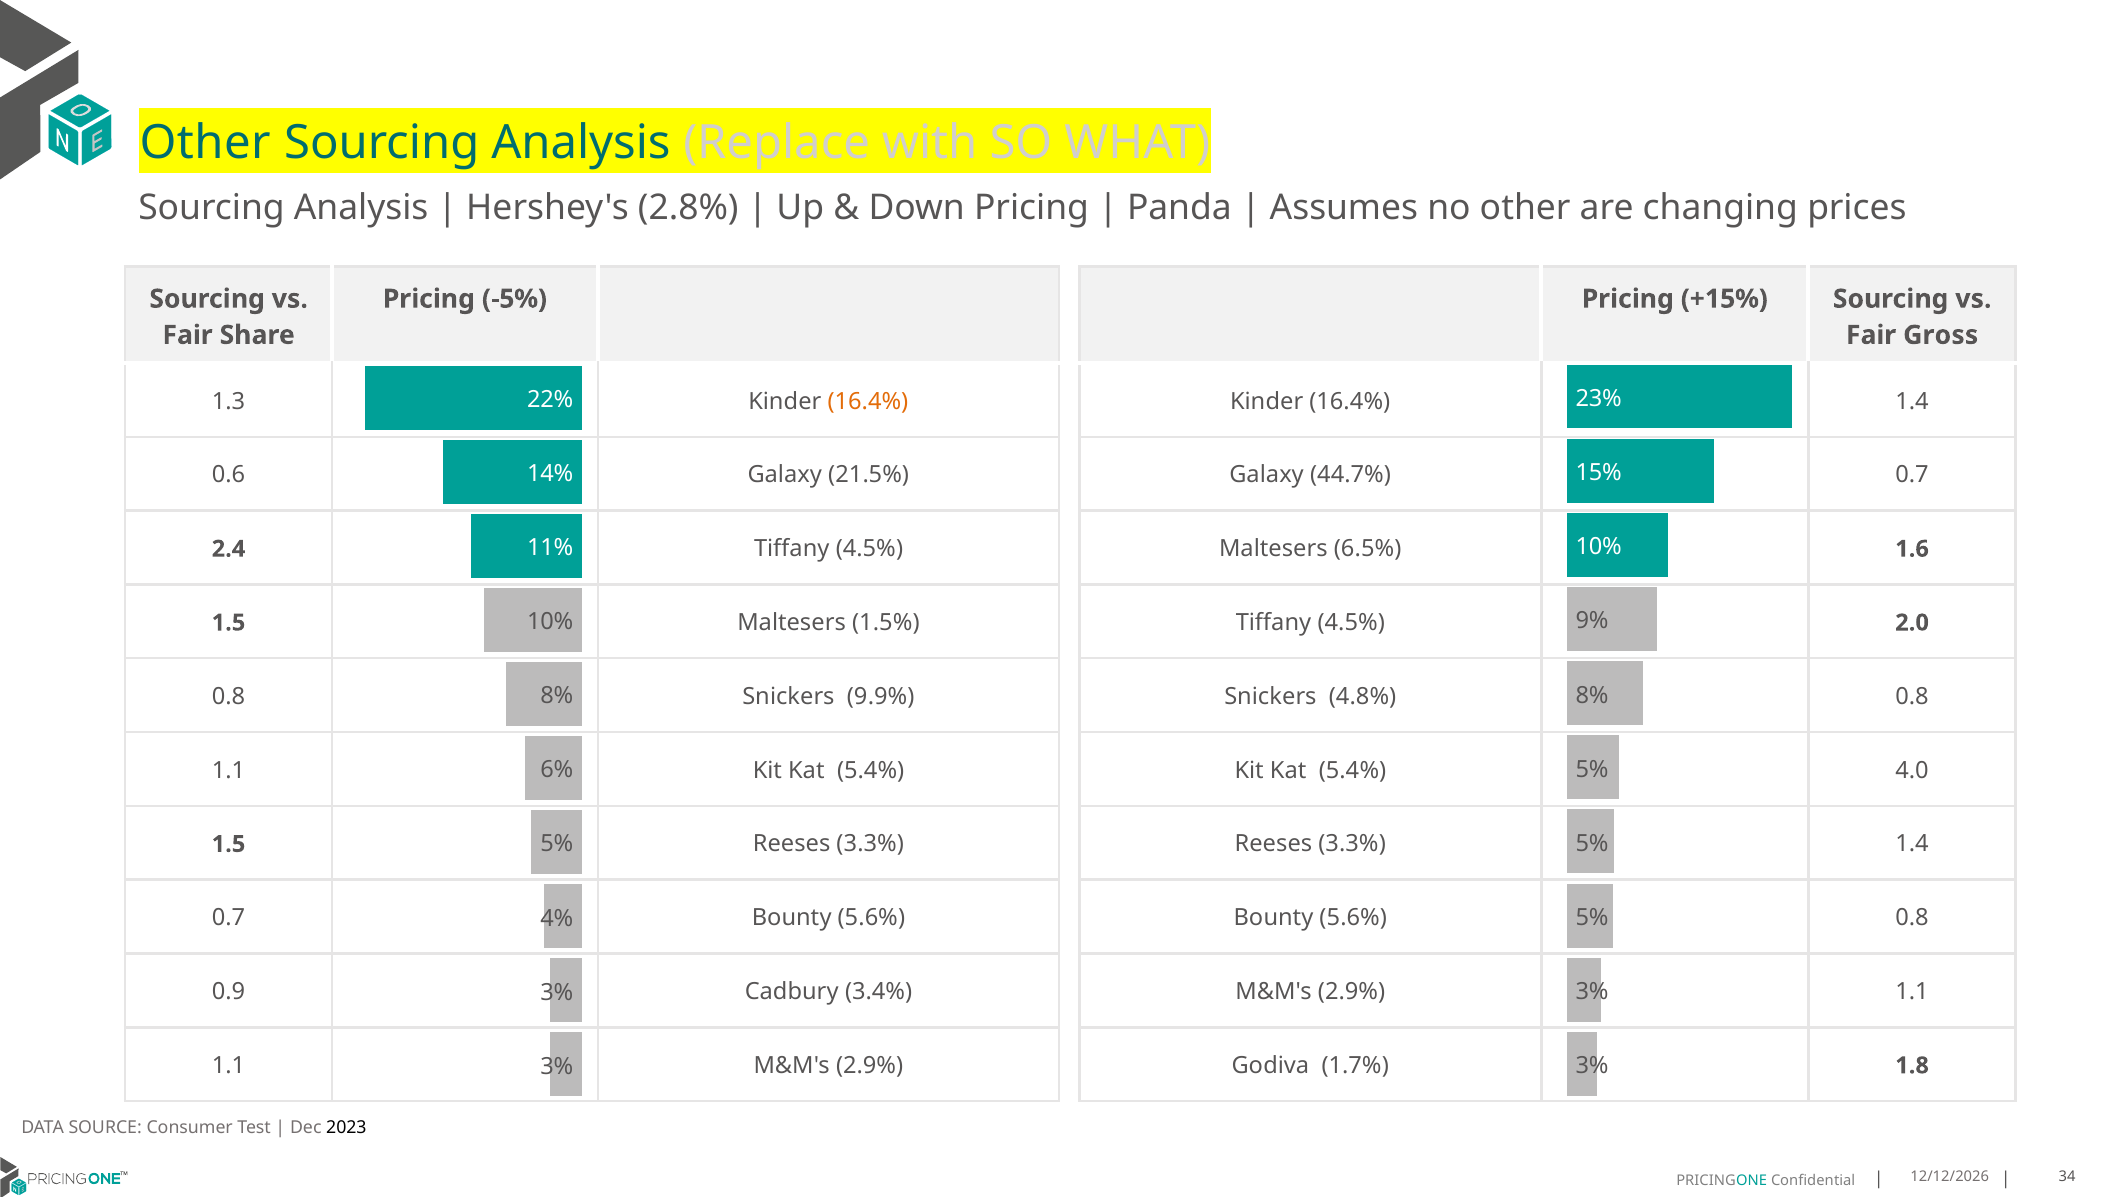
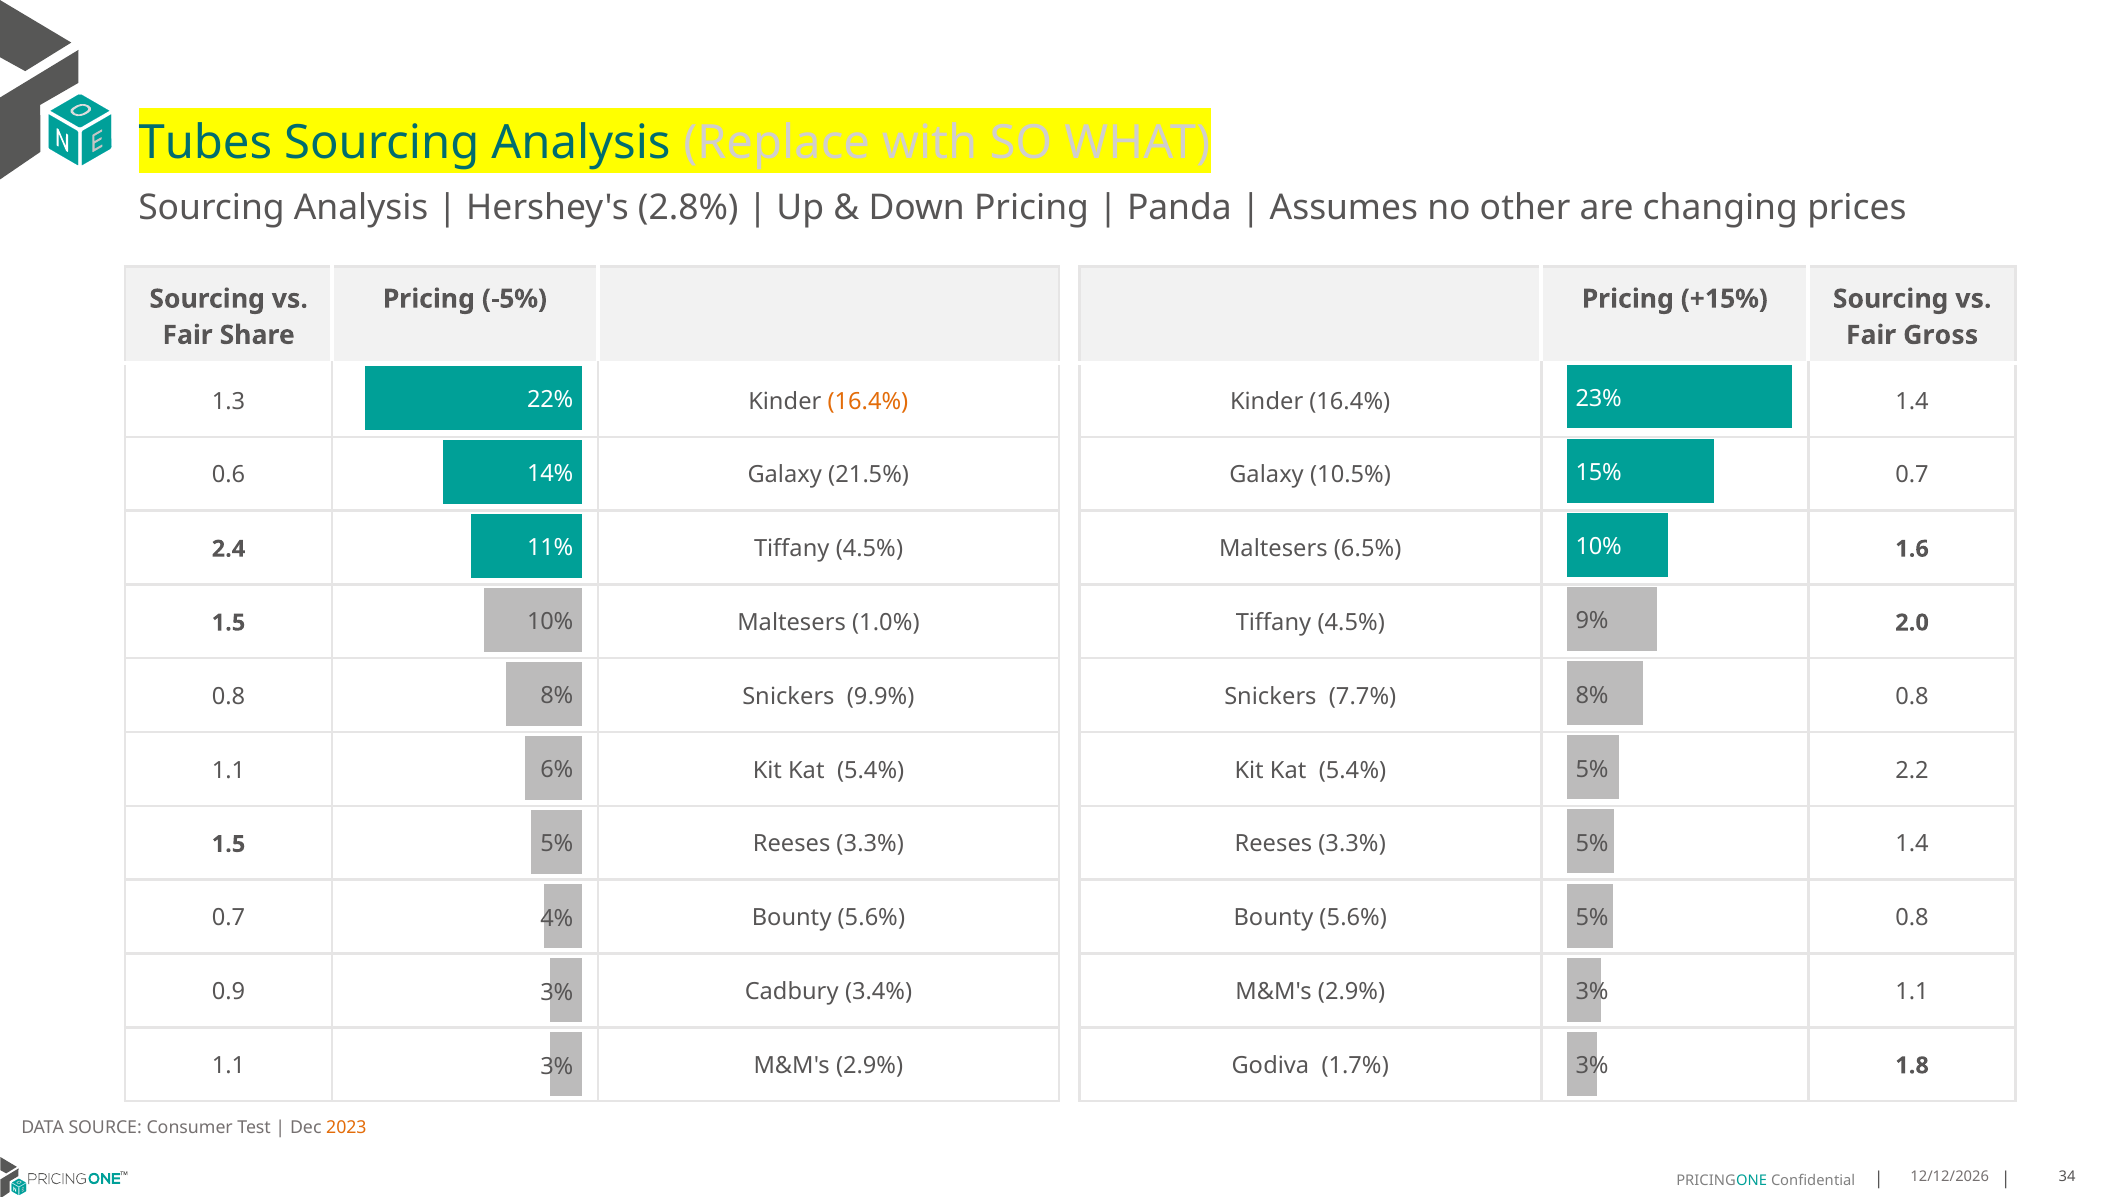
Other at (205, 143): Other -> Tubes
44.7%: 44.7% -> 10.5%
1.5%: 1.5% -> 1.0%
4.8%: 4.8% -> 7.7%
4.0: 4.0 -> 2.2
2023 colour: black -> orange
